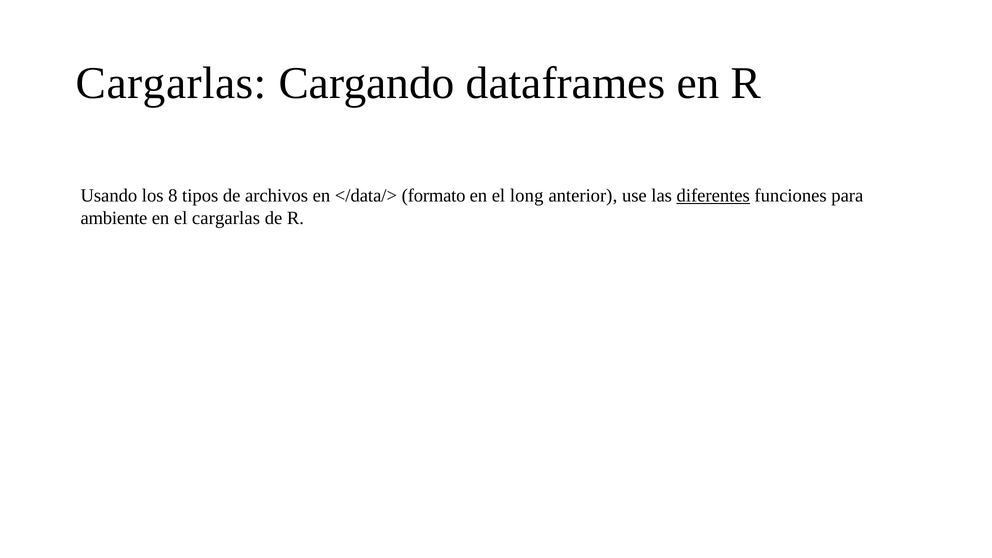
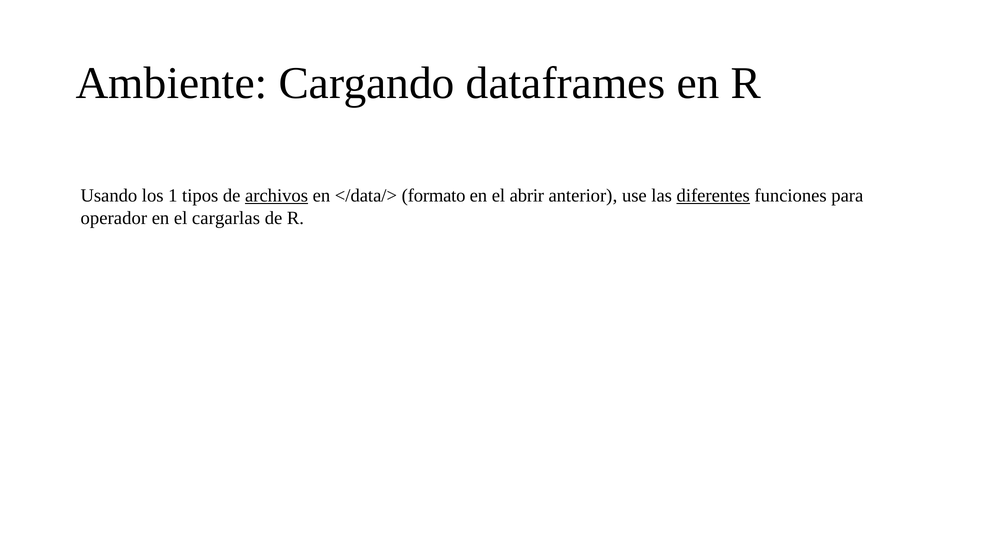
Cargarlas at (171, 83): Cargarlas -> Ambiente
8: 8 -> 1
archivos underline: none -> present
long: long -> abrir
ambiente: ambiente -> operador
